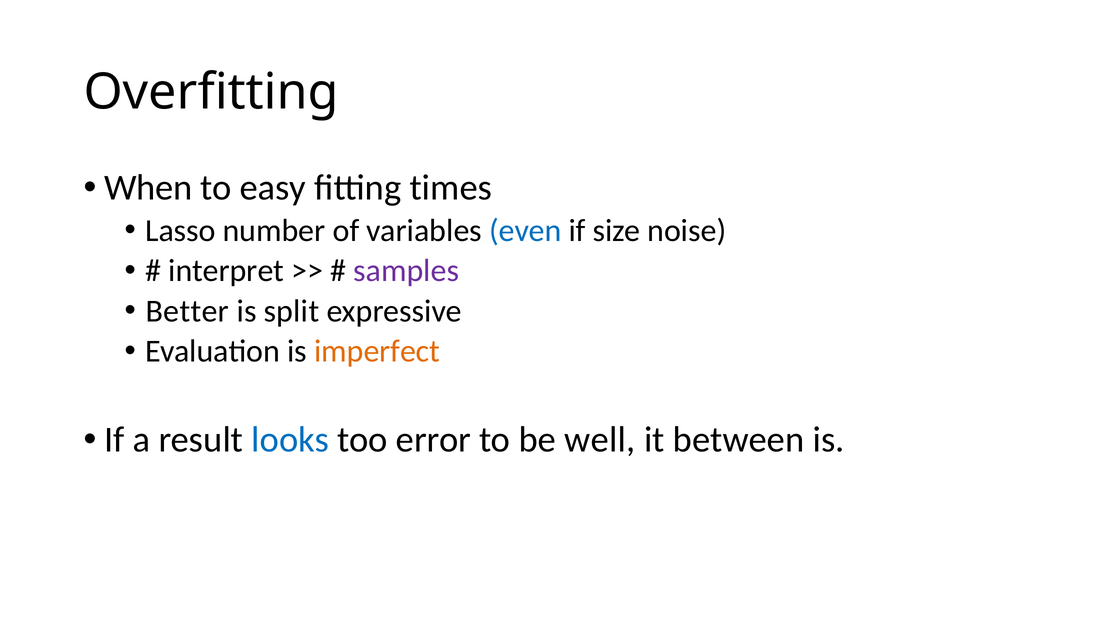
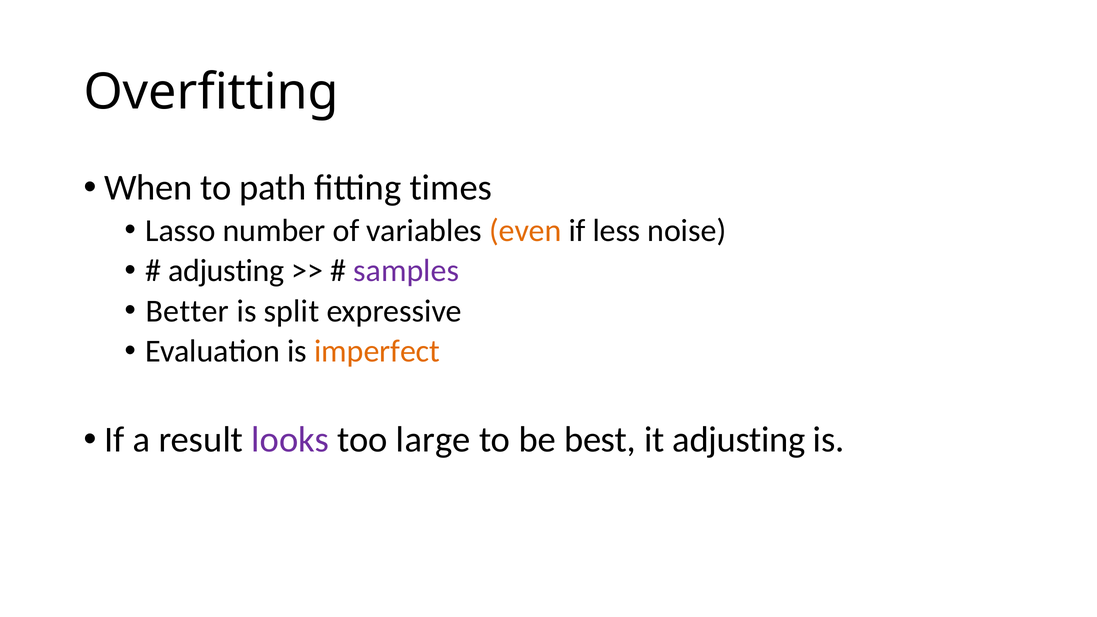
easy: easy -> path
even colour: blue -> orange
size: size -> less
interpret at (226, 271): interpret -> adjusting
looks colour: blue -> purple
error: error -> large
well: well -> best
it between: between -> adjusting
